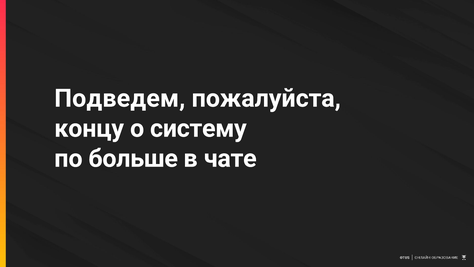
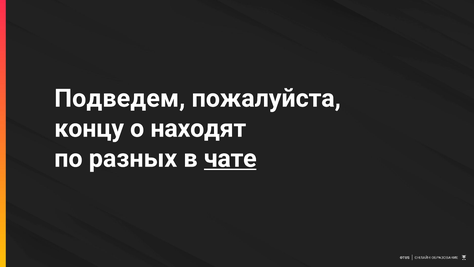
систему: систему -> находят
больше: больше -> разных
чате underline: none -> present
